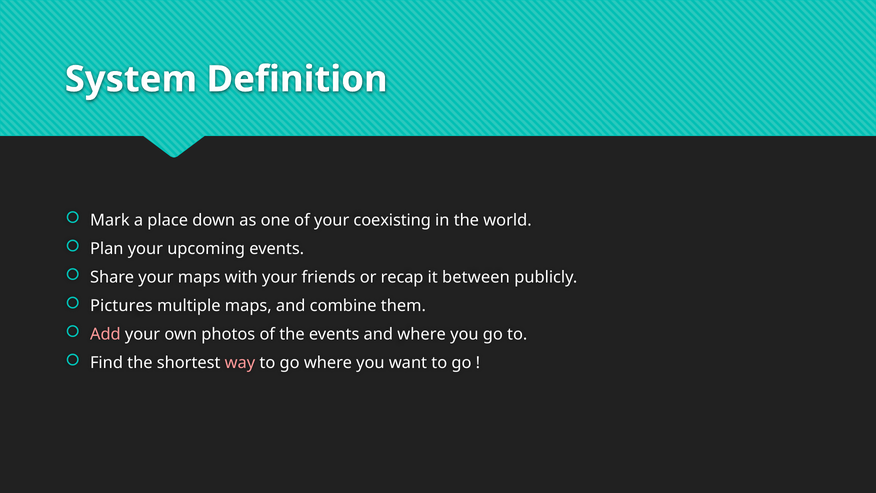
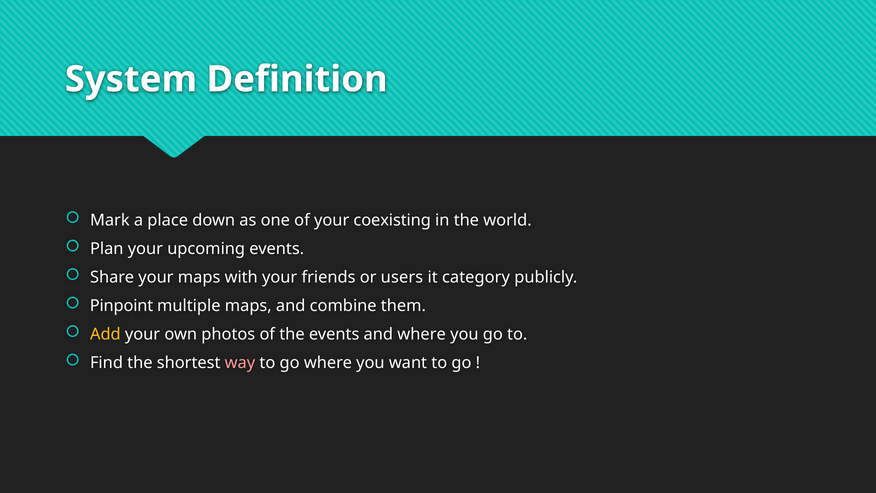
recap: recap -> users
between: between -> category
Pictures: Pictures -> Pinpoint
Add colour: pink -> yellow
